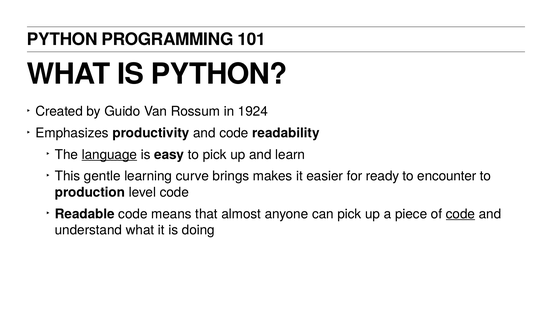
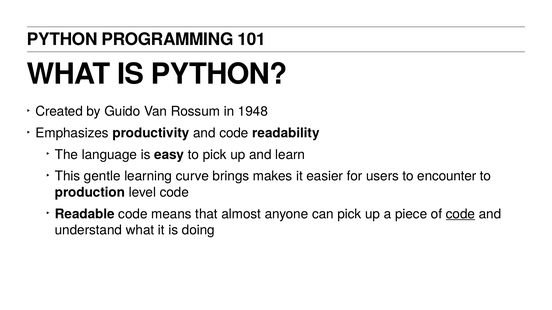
1924: 1924 -> 1948
language underline: present -> none
ready: ready -> users
